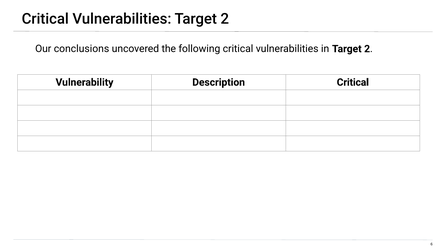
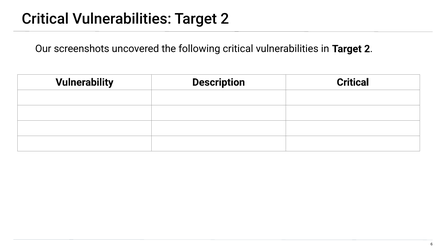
conclusions: conclusions -> screenshots
